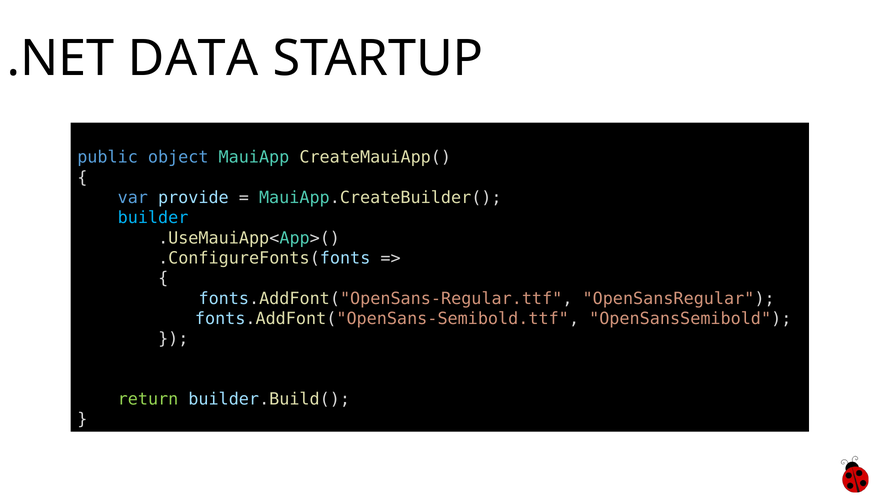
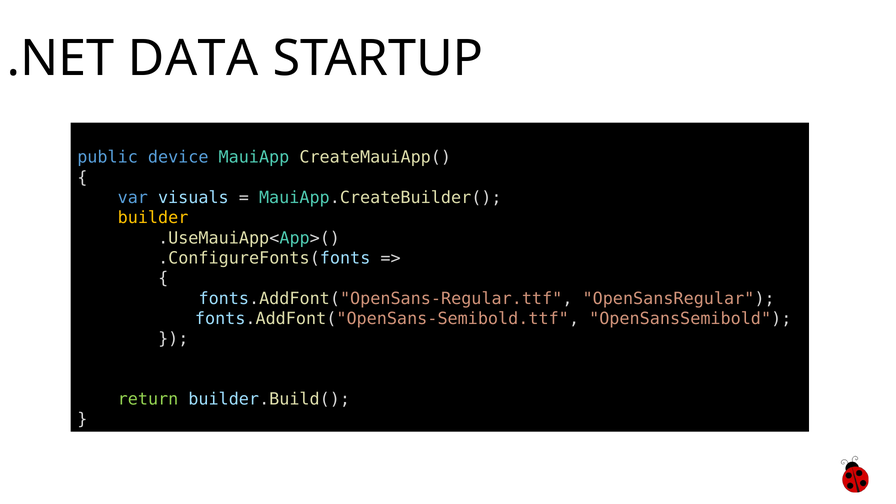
object: object -> device
provide: provide -> visuals
builder colour: light blue -> yellow
